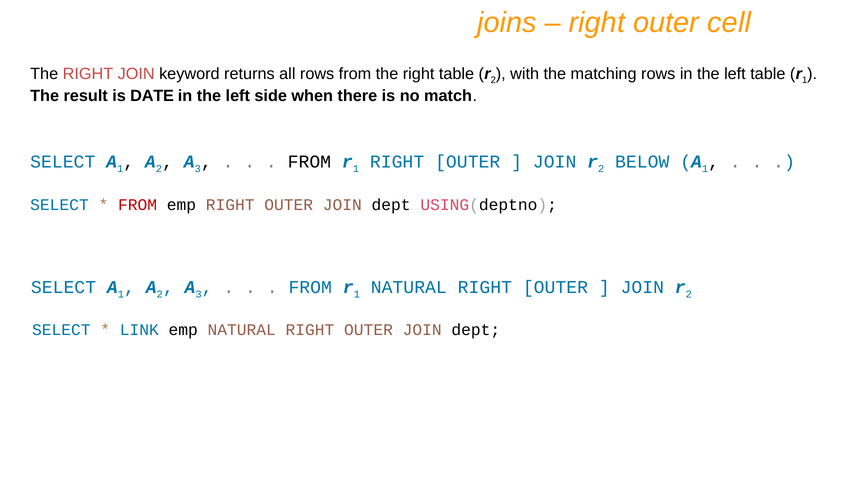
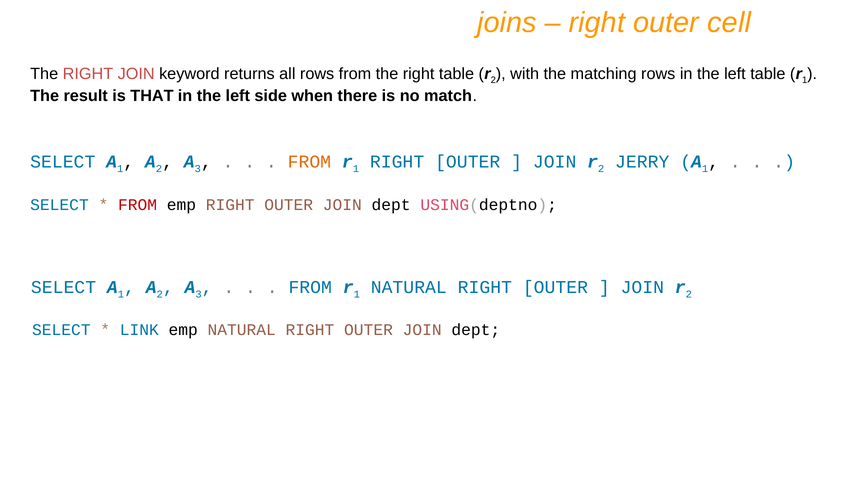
DATE: DATE -> THAT
FROM at (309, 162) colour: black -> orange
BELOW: BELOW -> JERRY
